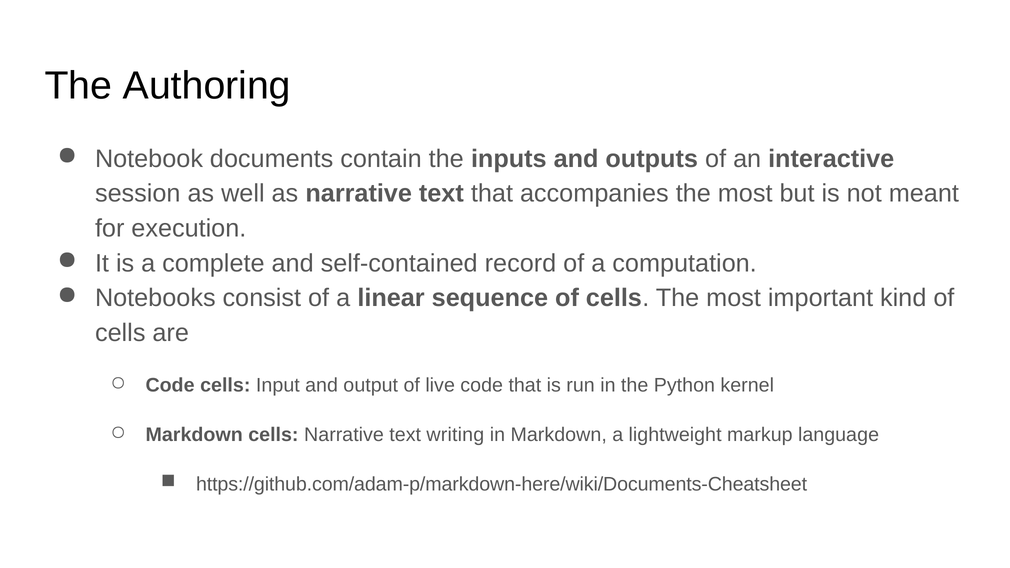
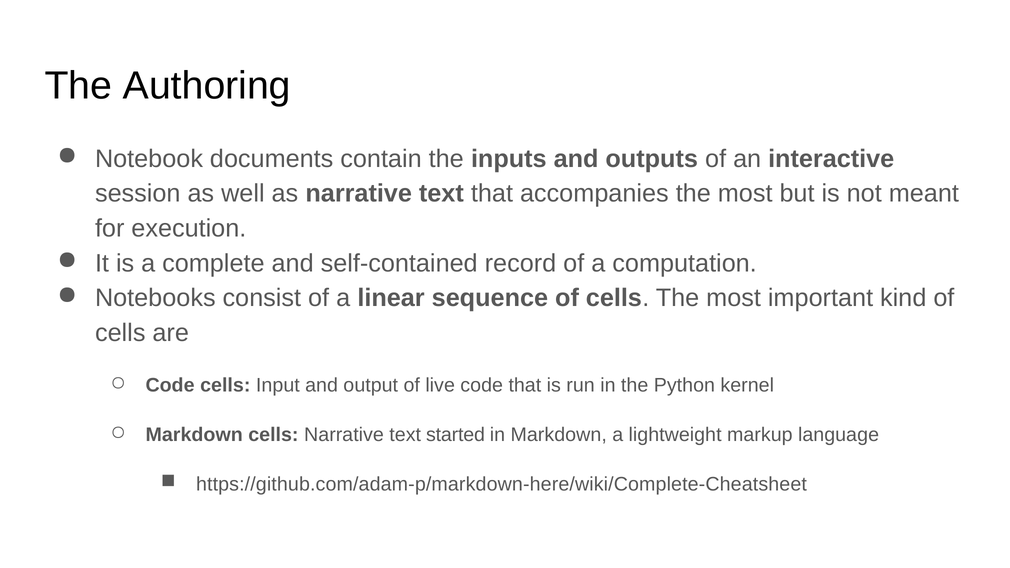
writing: writing -> started
https://github.com/adam-p/markdown-here/wiki/Documents-Cheatsheet: https://github.com/adam-p/markdown-here/wiki/Documents-Cheatsheet -> https://github.com/adam-p/markdown-here/wiki/Complete-Cheatsheet
